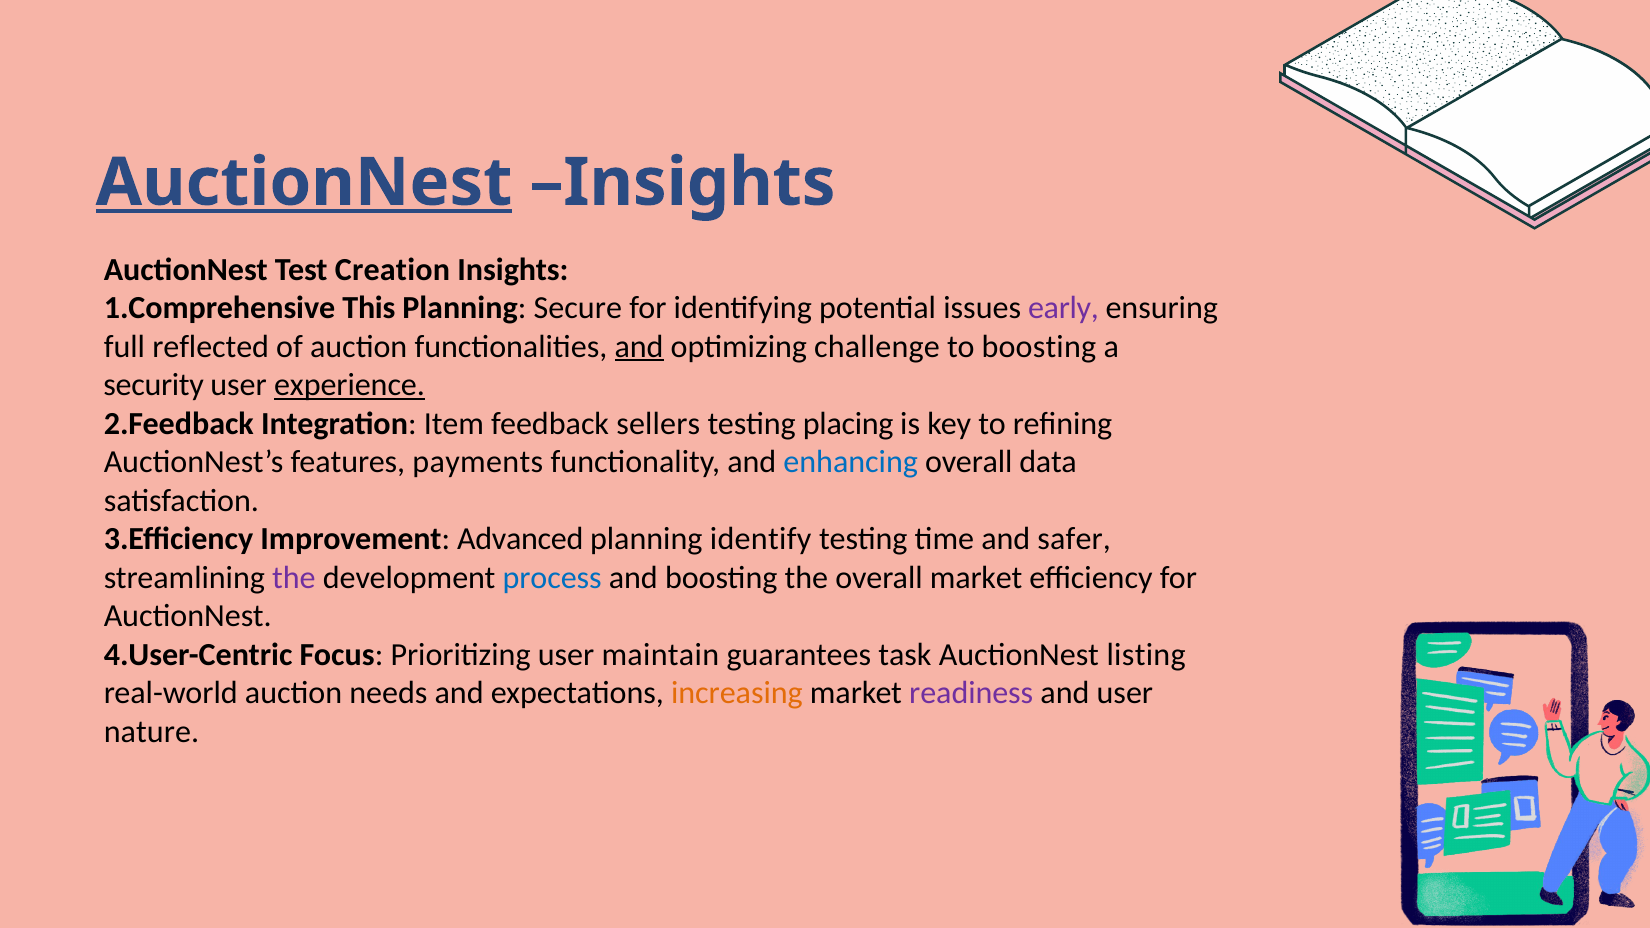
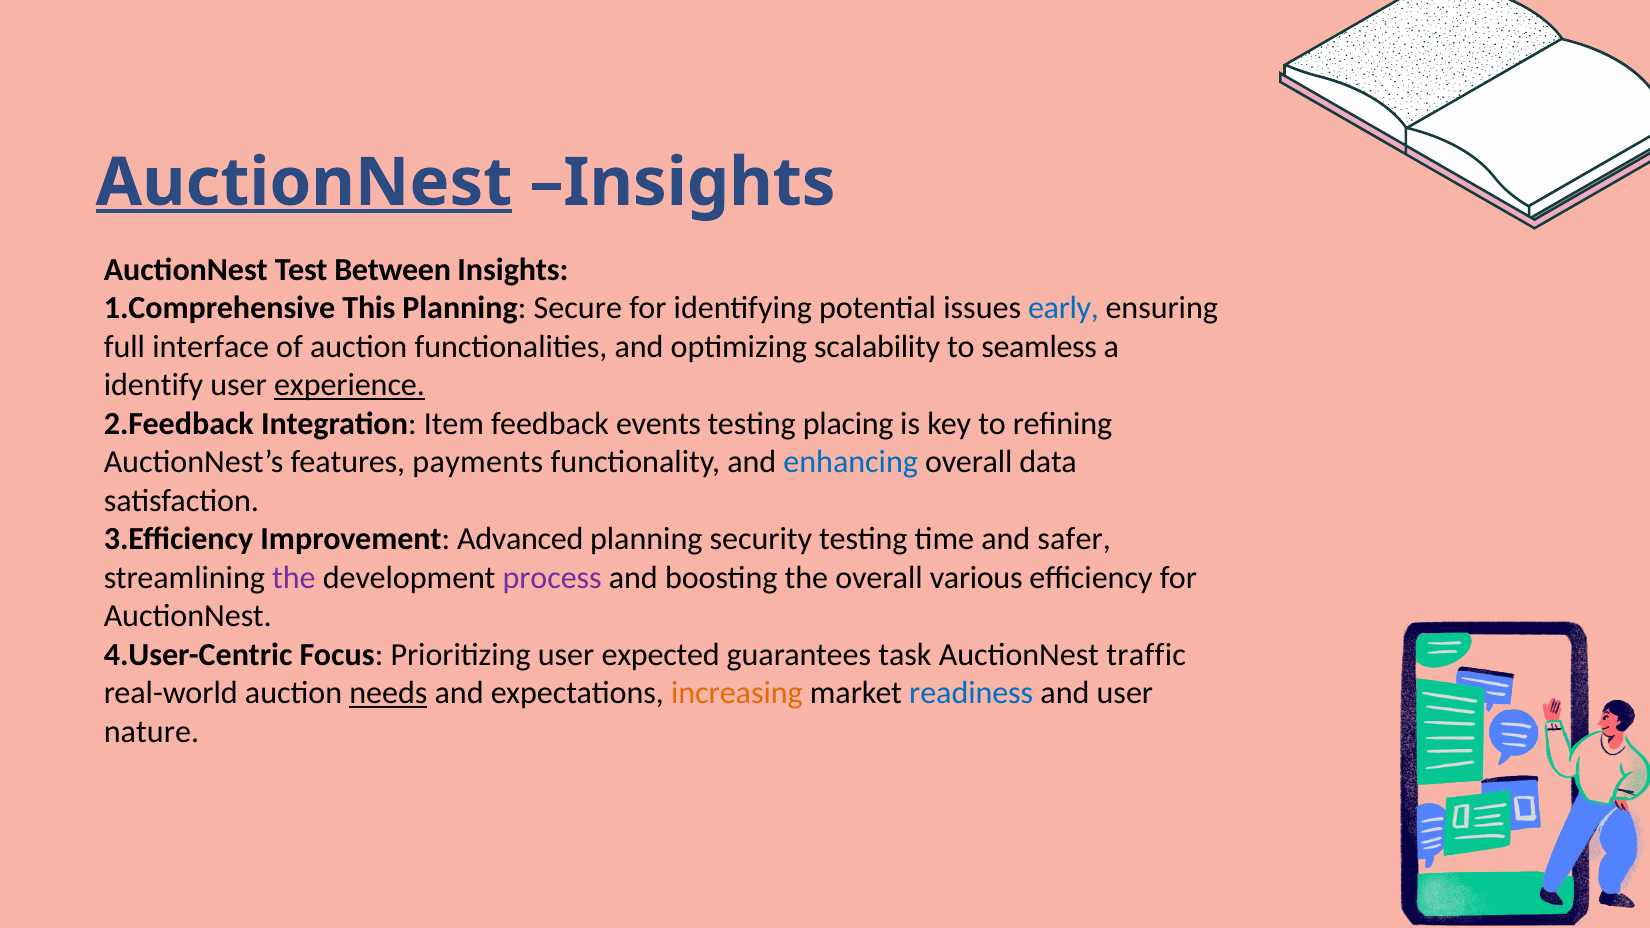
Creation: Creation -> Between
early colour: purple -> blue
reflected: reflected -> interface
and at (639, 347) underline: present -> none
challenge: challenge -> scalability
to boosting: boosting -> seamless
security: security -> identify
sellers: sellers -> events
identify: identify -> security
process colour: blue -> purple
overall market: market -> various
maintain: maintain -> expected
listing: listing -> traffic
needs underline: none -> present
readiness colour: purple -> blue
